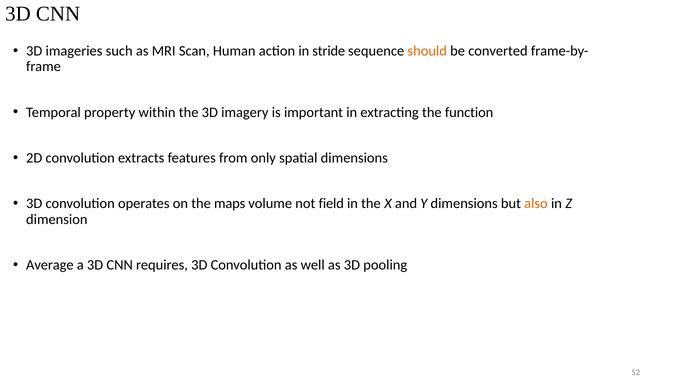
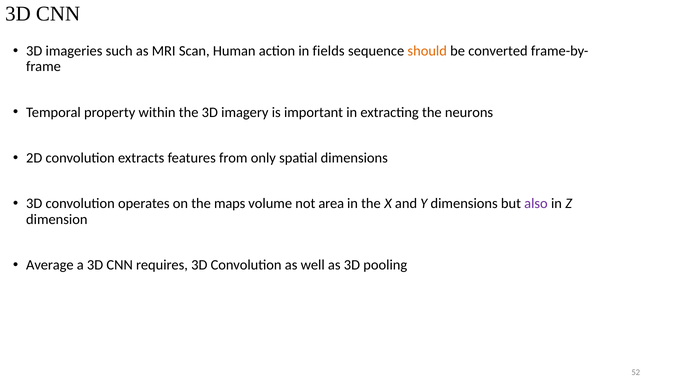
stride: stride -> fields
function: function -> neurons
field: field -> area
also colour: orange -> purple
